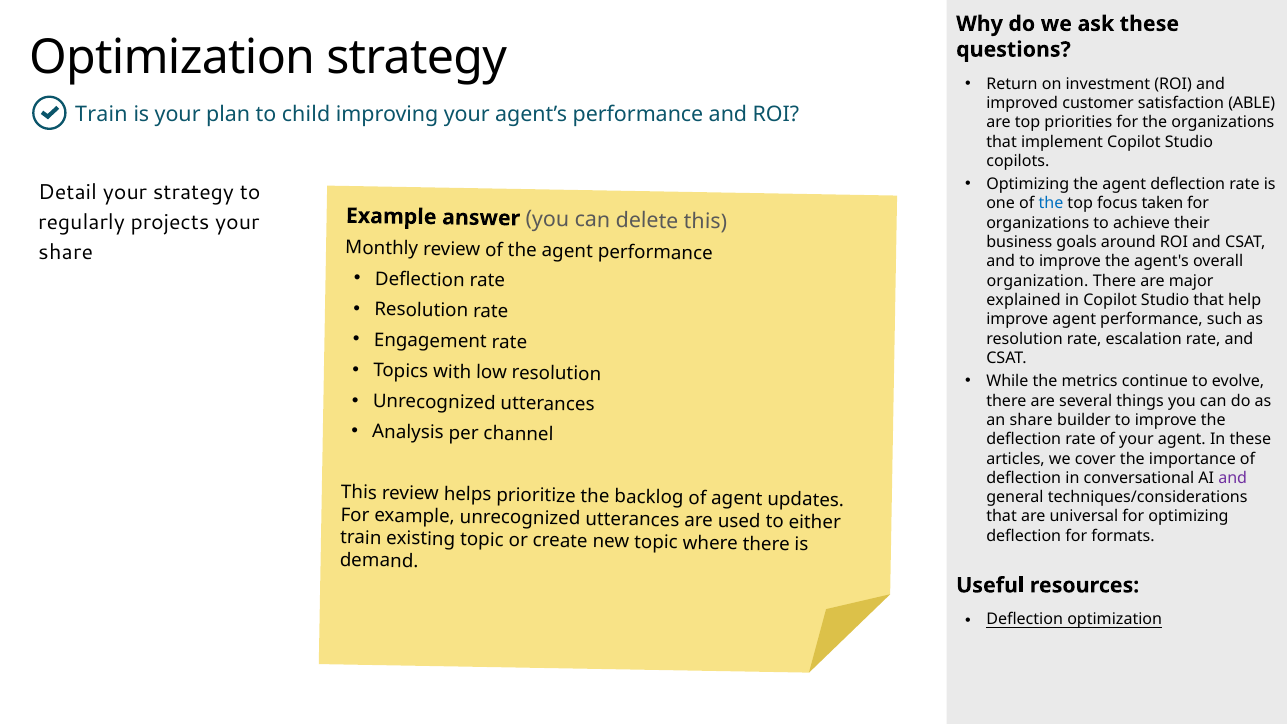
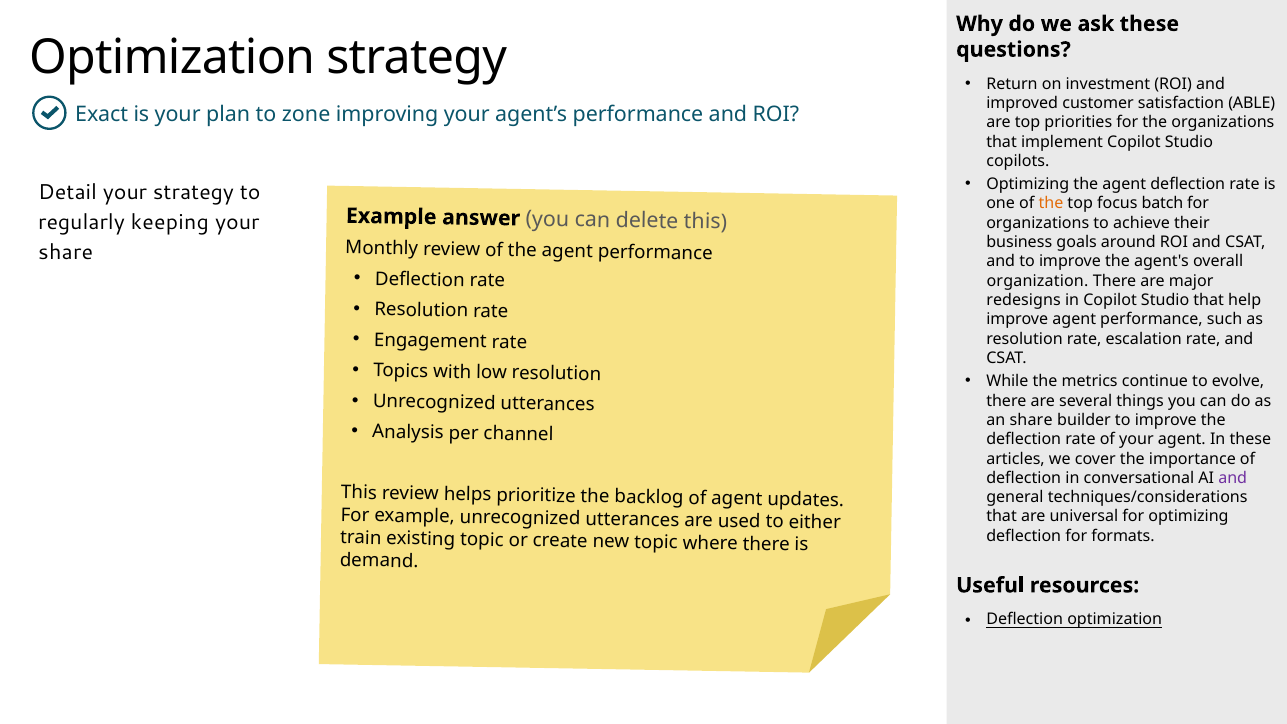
Train at (101, 114): Train -> Exact
child: child -> zone
the at (1051, 204) colour: blue -> orange
taken: taken -> batch
projects: projects -> keeping
explained: explained -> redesigns
